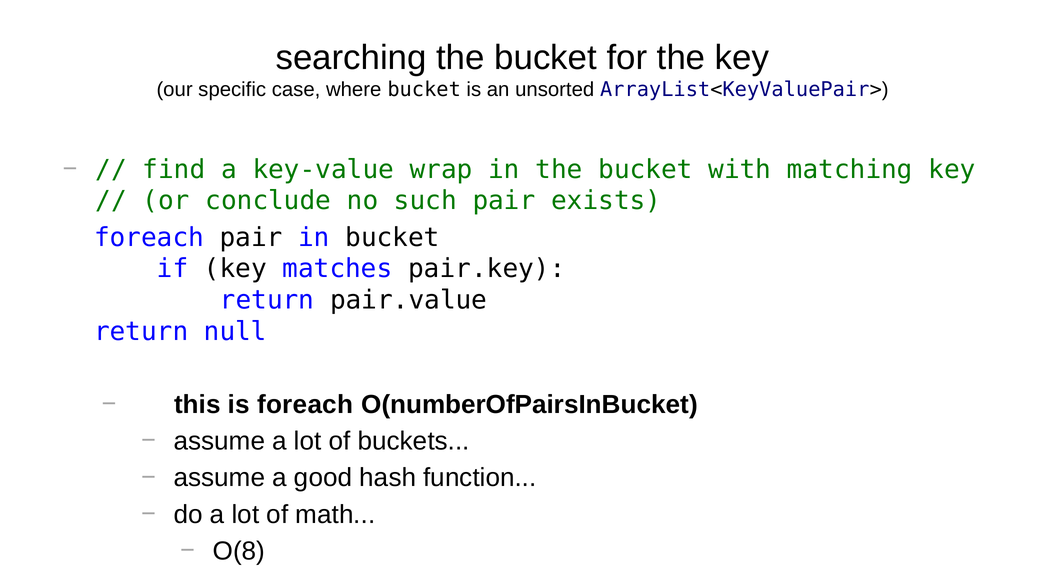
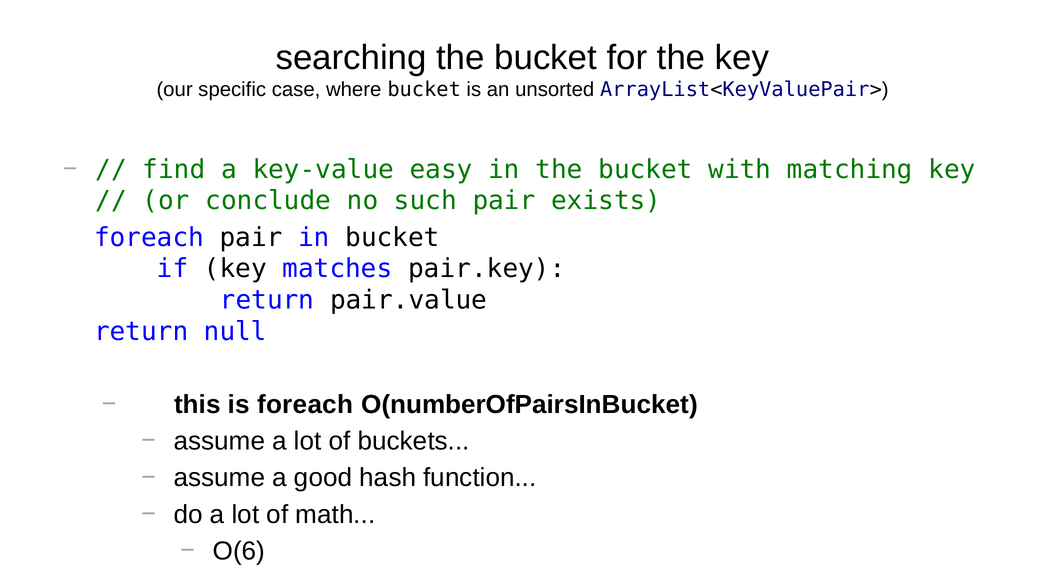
wrap: wrap -> easy
O(8: O(8 -> O(6
